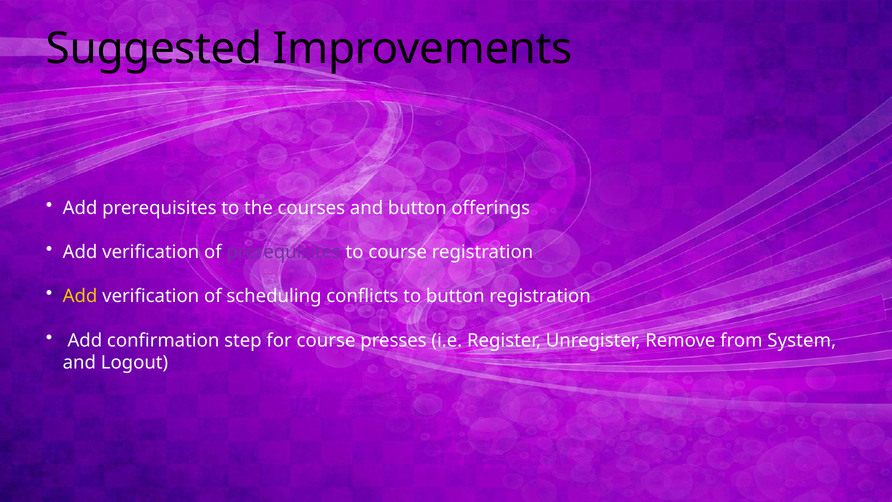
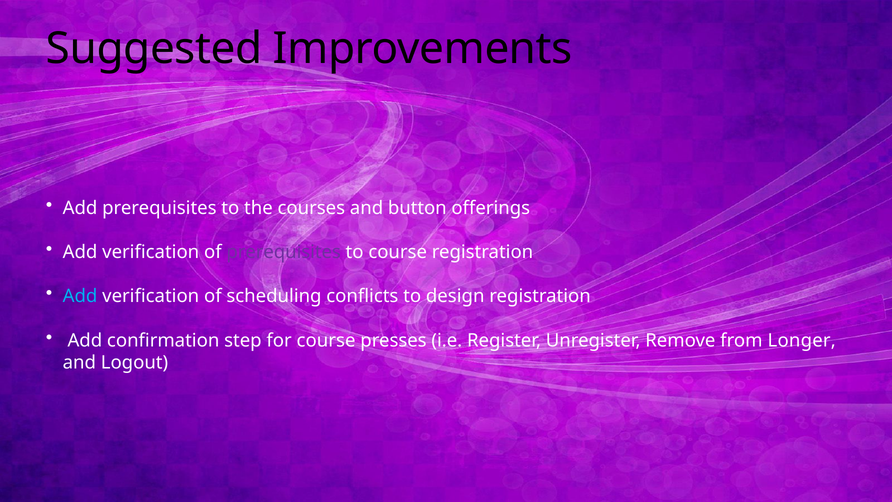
Add at (80, 296) colour: yellow -> light blue
to button: button -> design
System: System -> Longer
